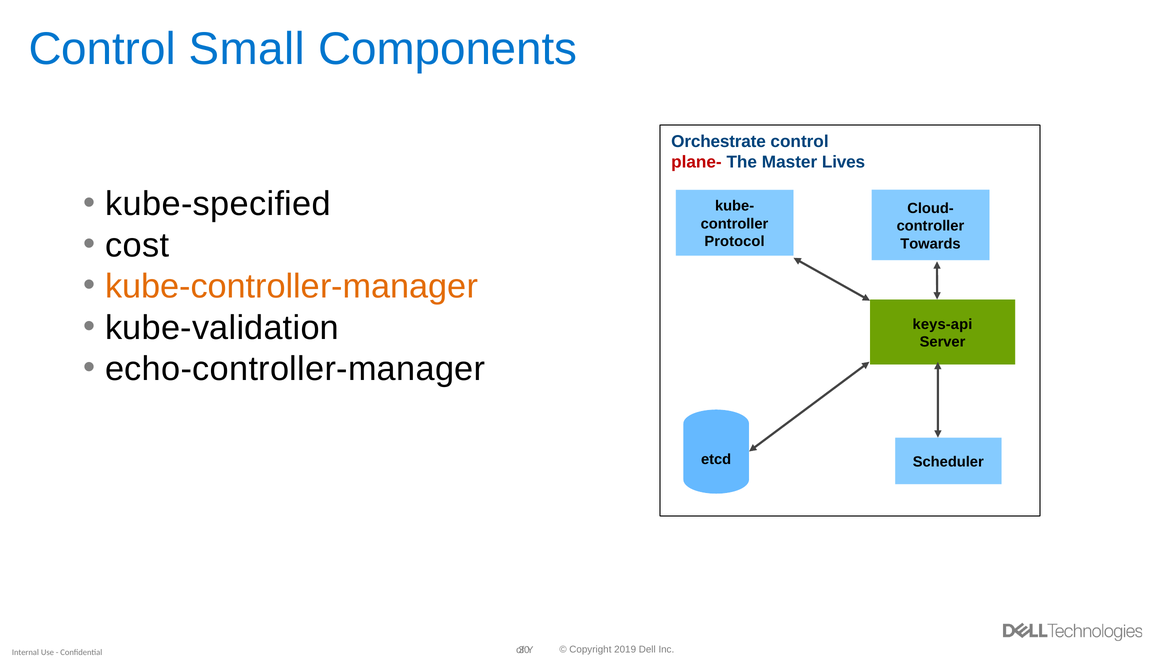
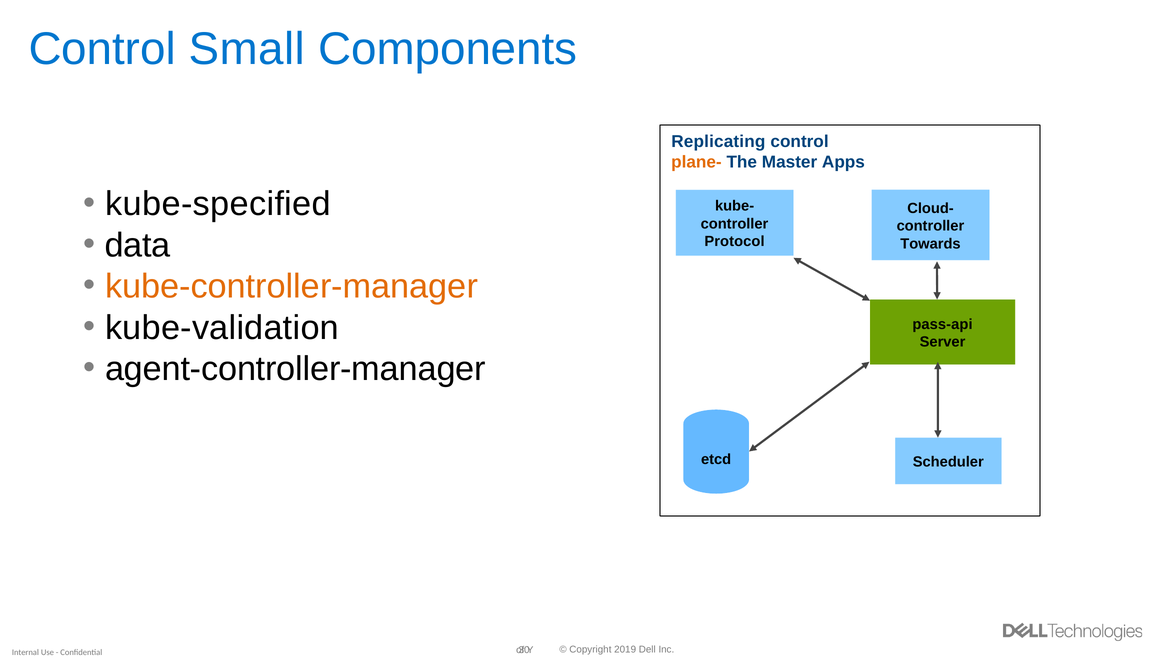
Orchestrate: Orchestrate -> Replicating
plane- colour: red -> orange
Lives: Lives -> Apps
cost: cost -> data
keys-api: keys-api -> pass-api
echo-controller-manager: echo-controller-manager -> agent-controller-manager
